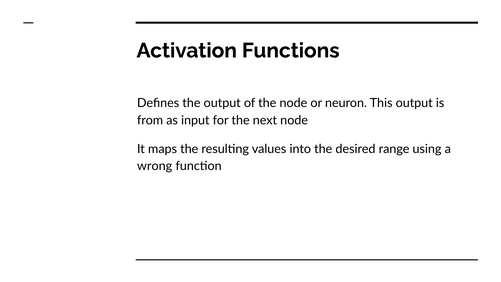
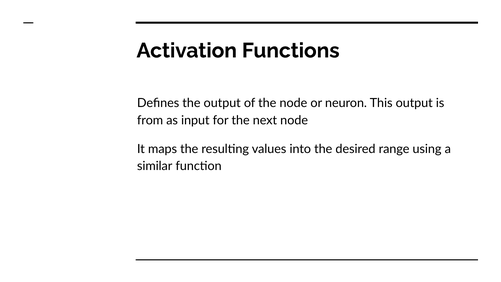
wrong: wrong -> similar
